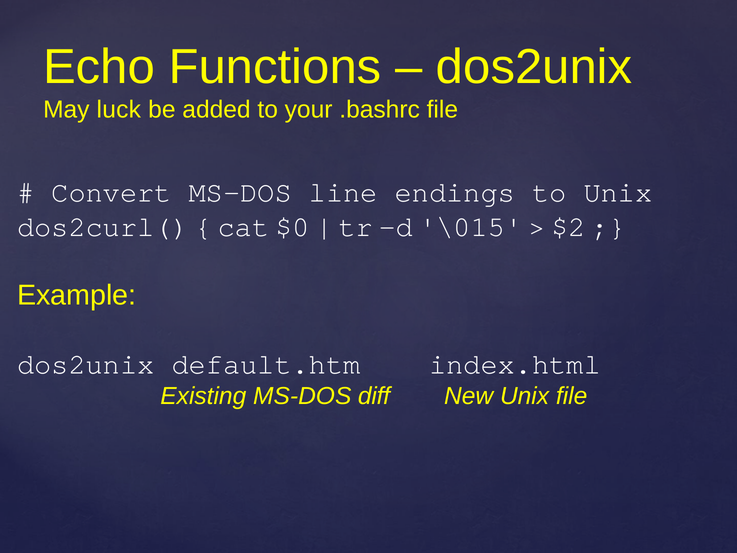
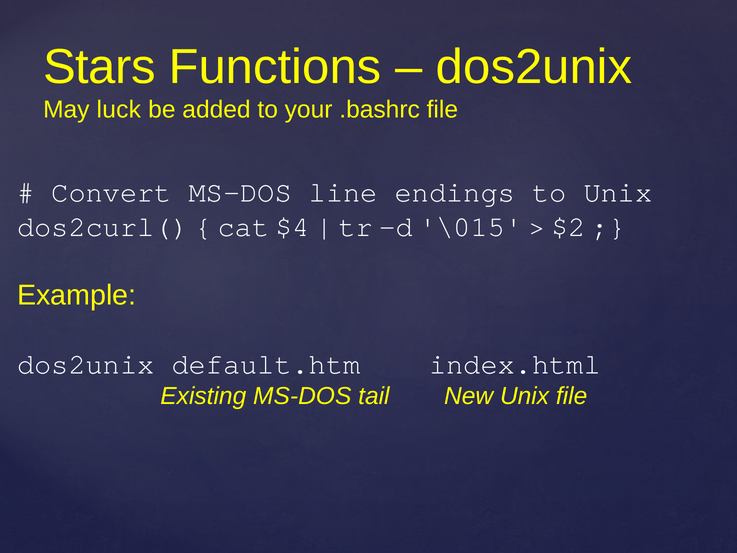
Echo: Echo -> Stars
$0: $0 -> $4
diff: diff -> tail
